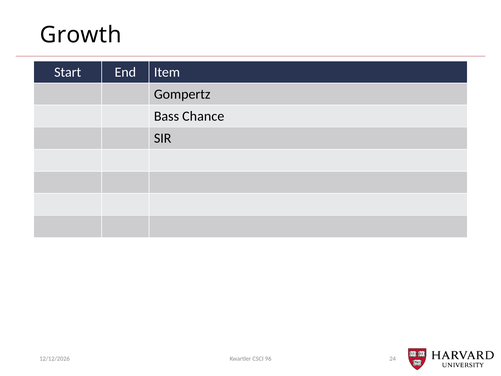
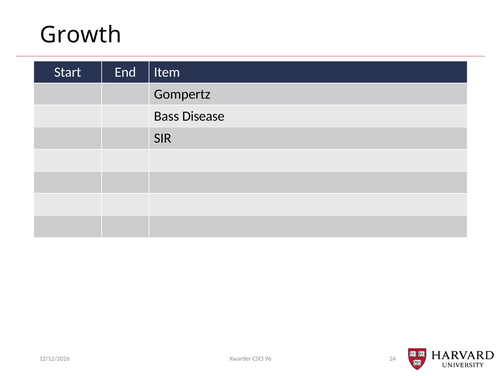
Chance: Chance -> Disease
